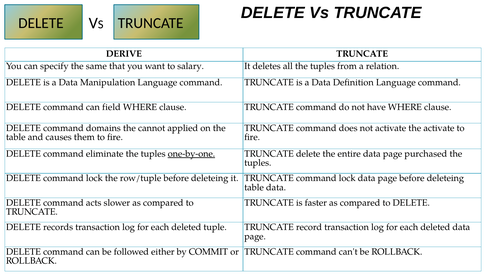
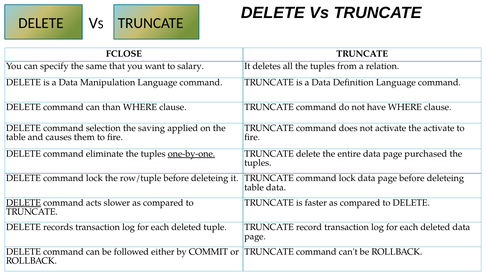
DERIVE: DERIVE -> FCLOSE
field: field -> than
domains: domains -> selection
cannot: cannot -> saving
DELETE at (23, 202) underline: none -> present
